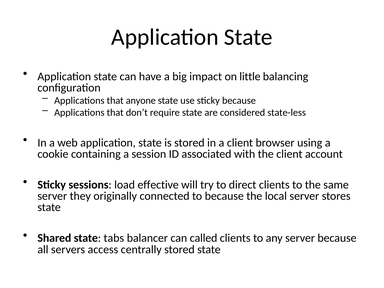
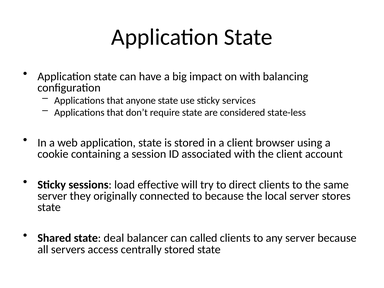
on little: little -> with
sticky because: because -> services
tabs: tabs -> deal
